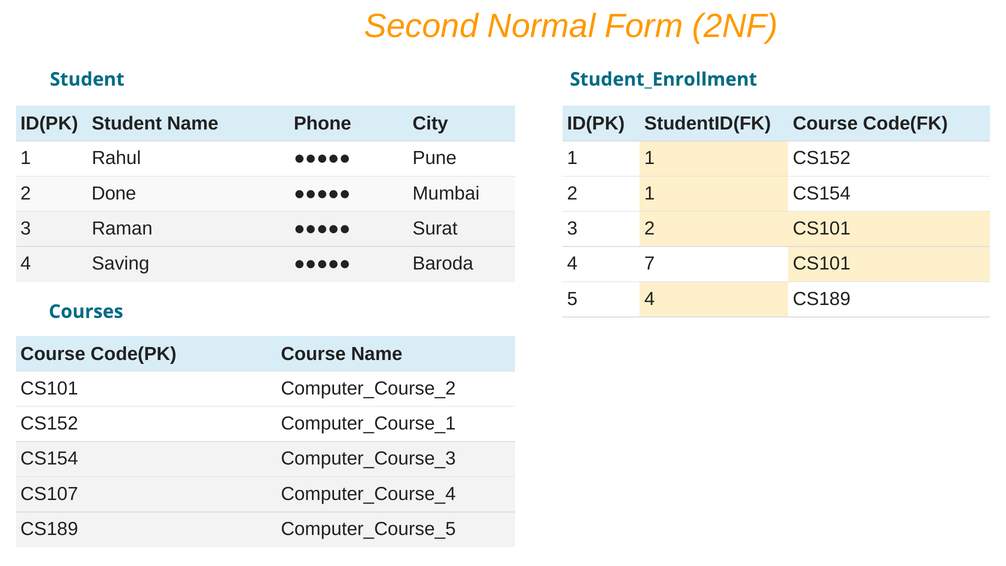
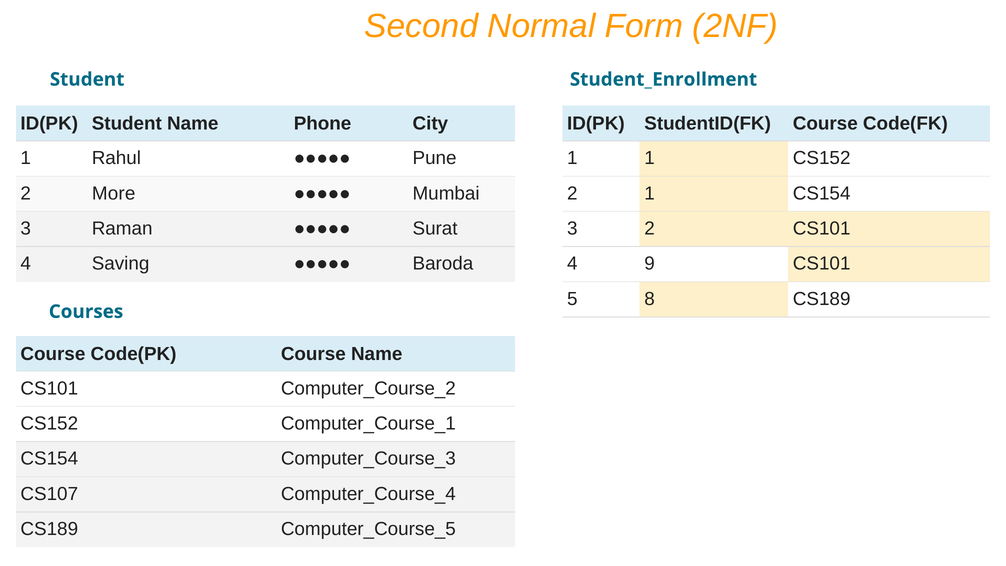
Done: Done -> More
7: 7 -> 9
5 4: 4 -> 8
